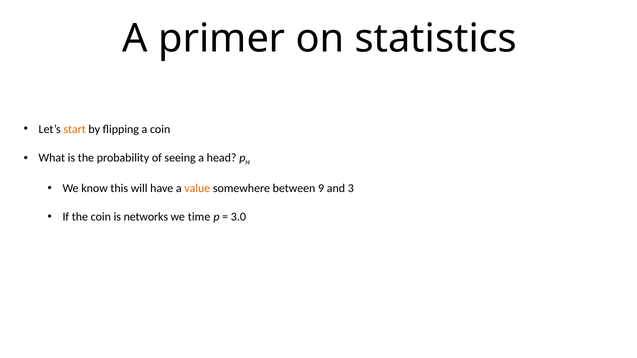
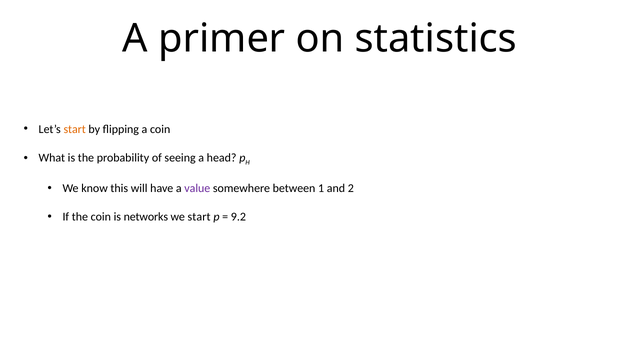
value colour: orange -> purple
9: 9 -> 1
3: 3 -> 2
we time: time -> start
3.0: 3.0 -> 9.2
